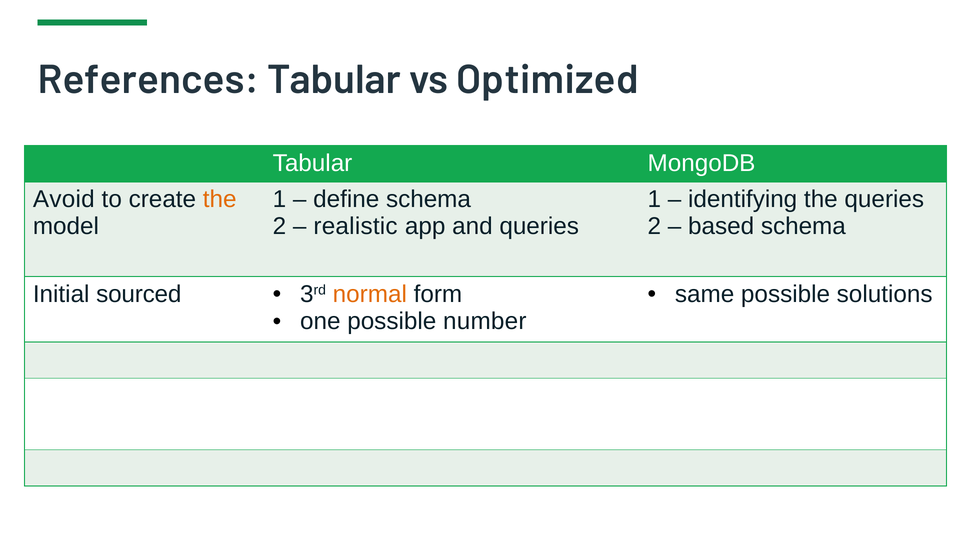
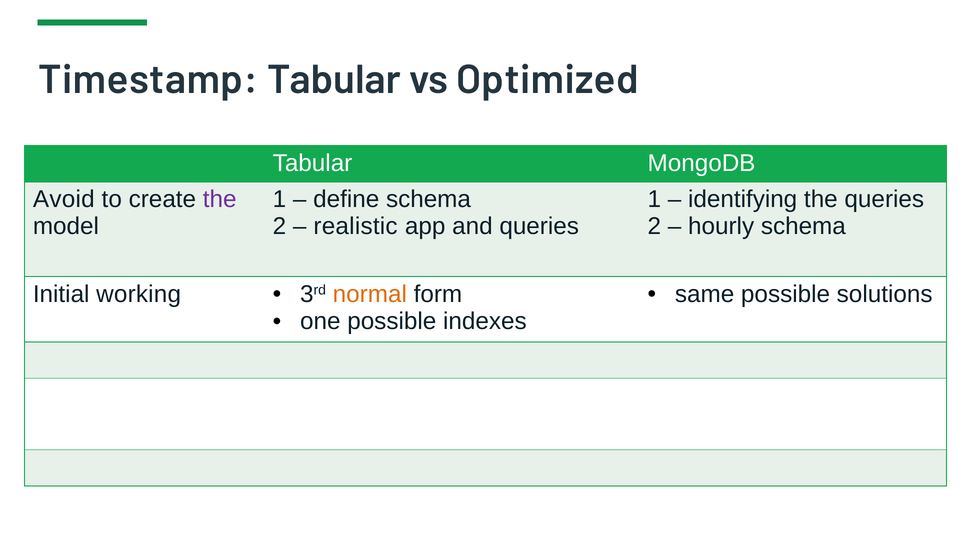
References: References -> Timestamp
the at (220, 199) colour: orange -> purple
based: based -> hourly
sourced: sourced -> working
number: number -> indexes
